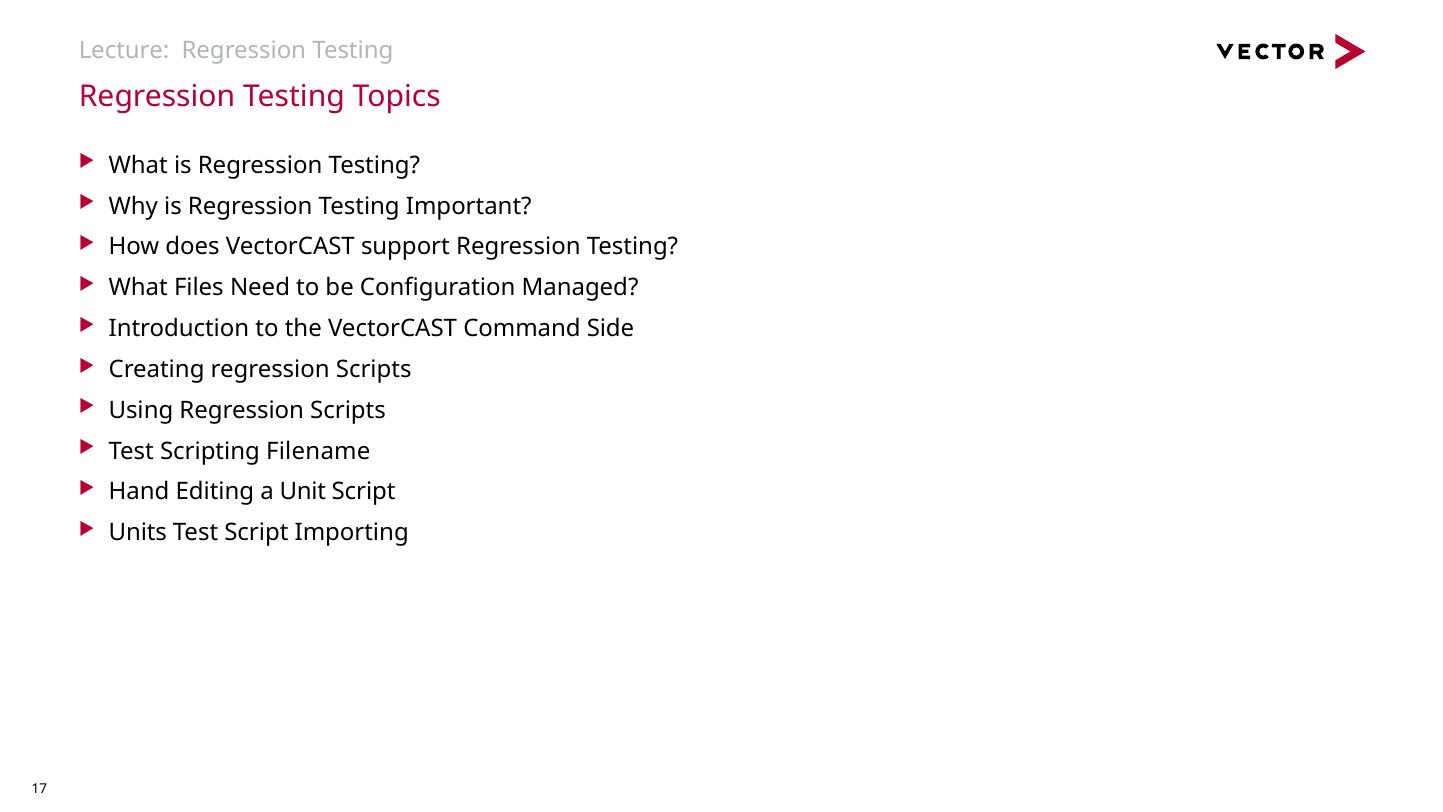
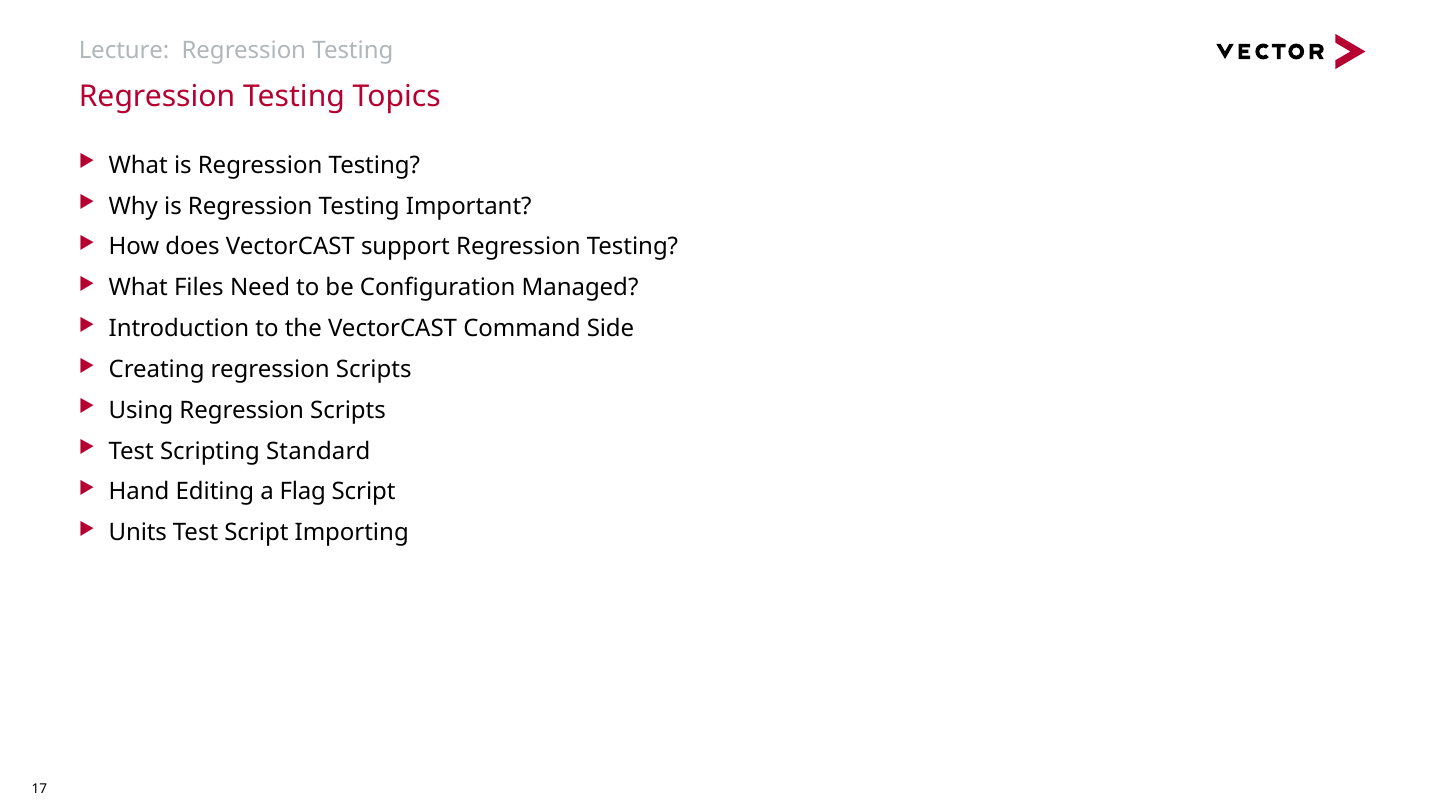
Filename: Filename -> Standard
Unit: Unit -> Flag
